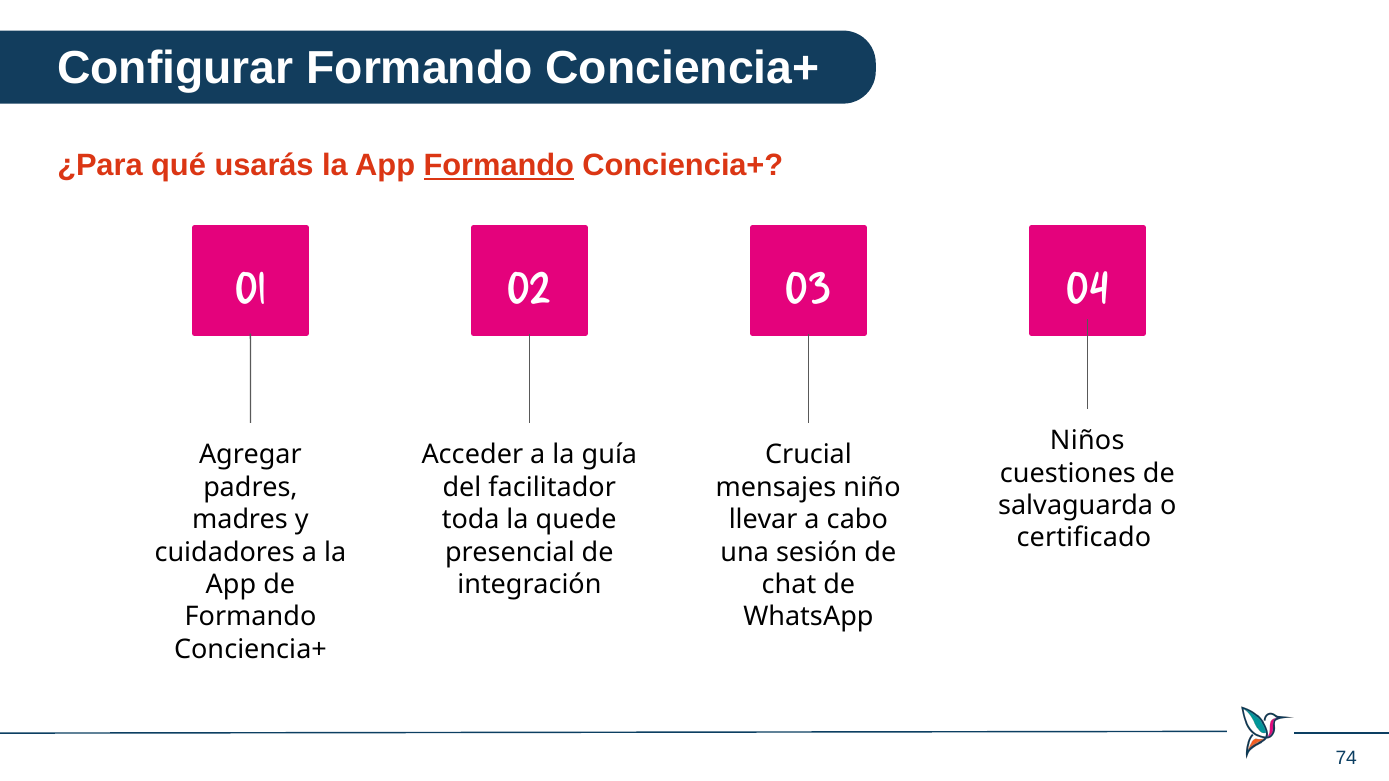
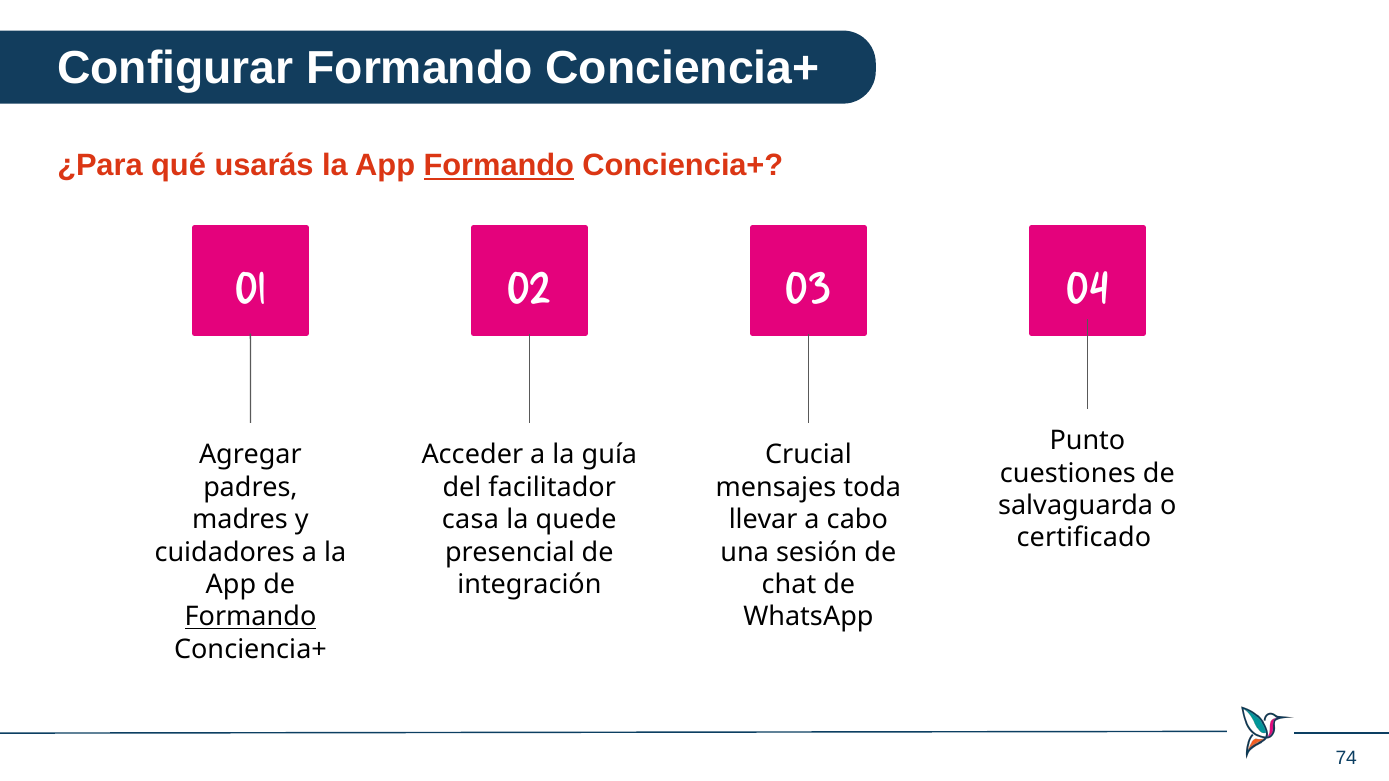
Niños: Niños -> Punto
niño: niño -> toda
toda: toda -> casa
Formando at (250, 617) underline: none -> present
